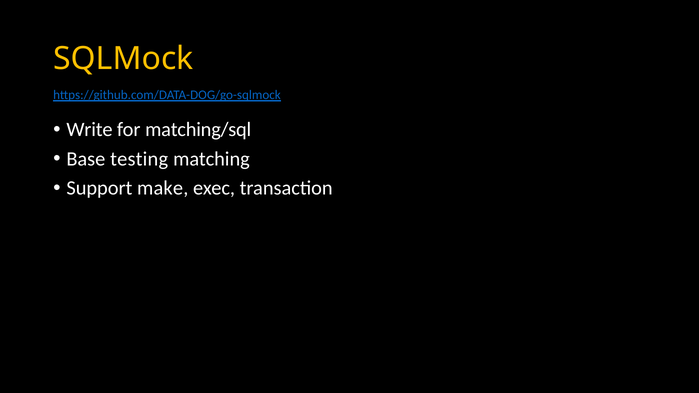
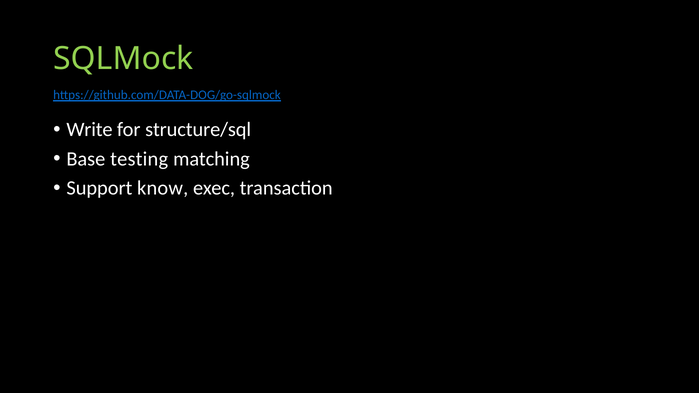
SQLMock colour: yellow -> light green
matching/sql: matching/sql -> structure/sql
make: make -> know
